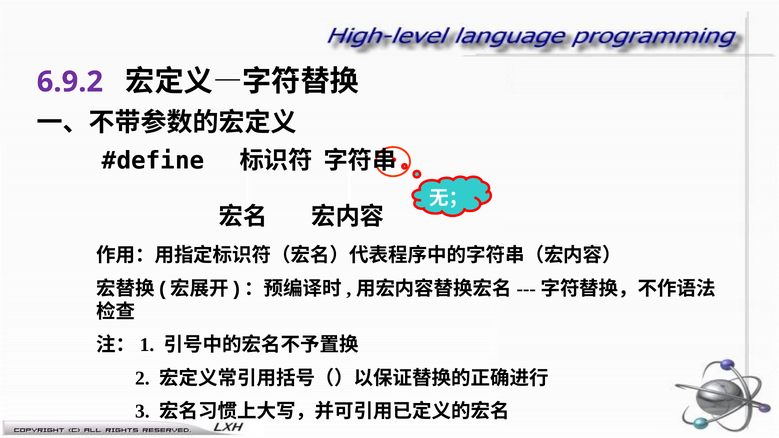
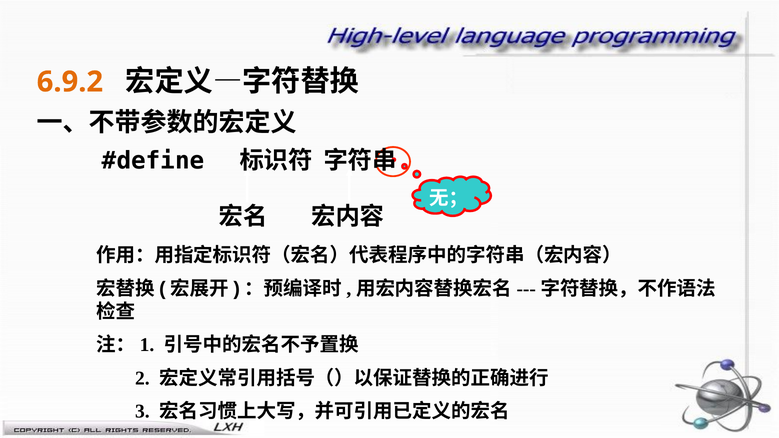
6.9.2 colour: purple -> orange
